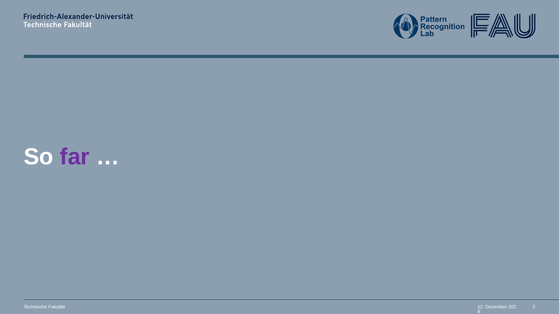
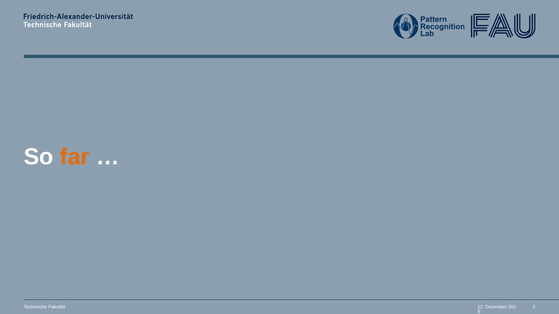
far colour: purple -> orange
